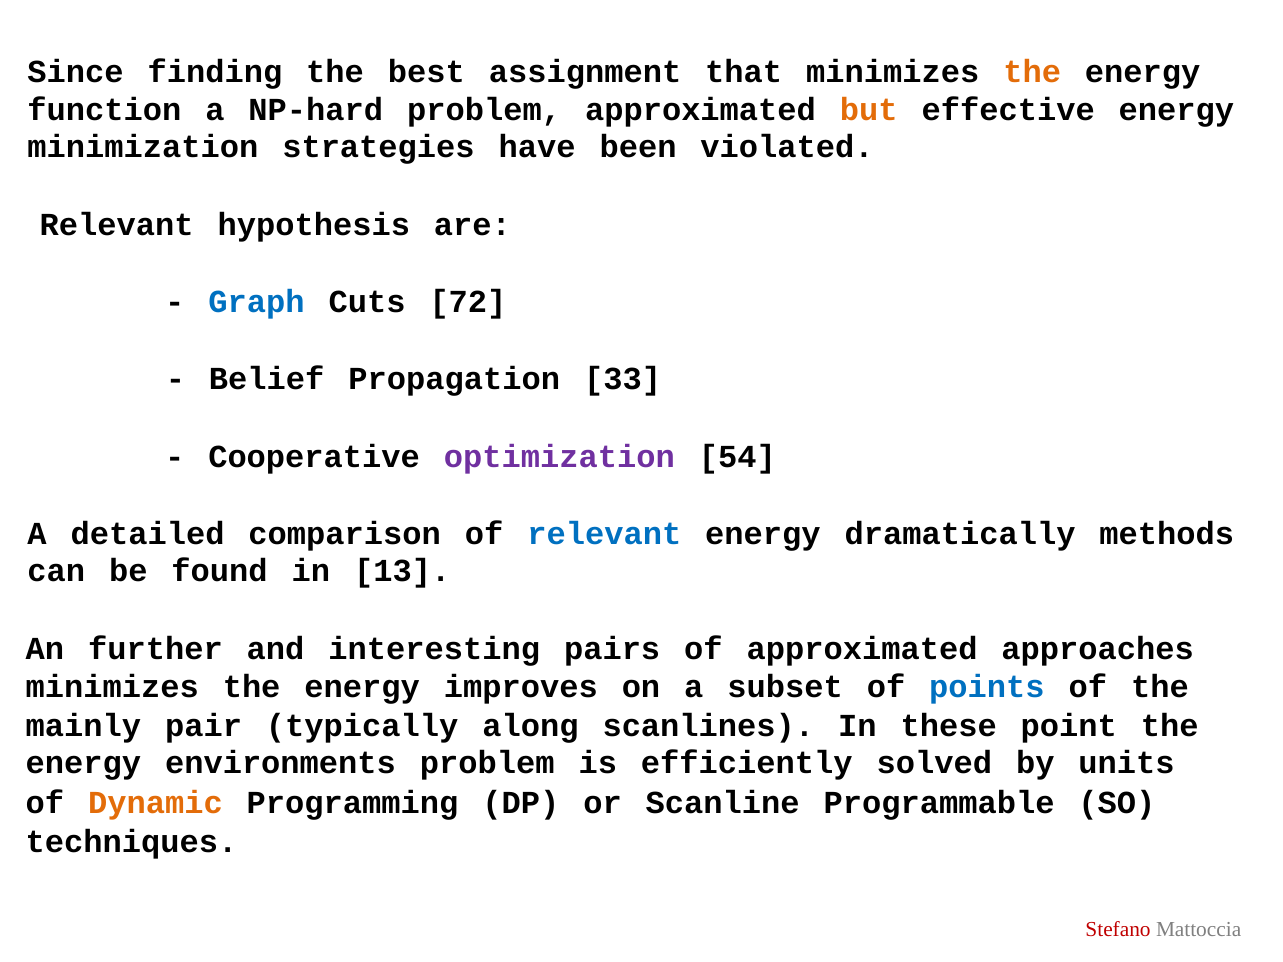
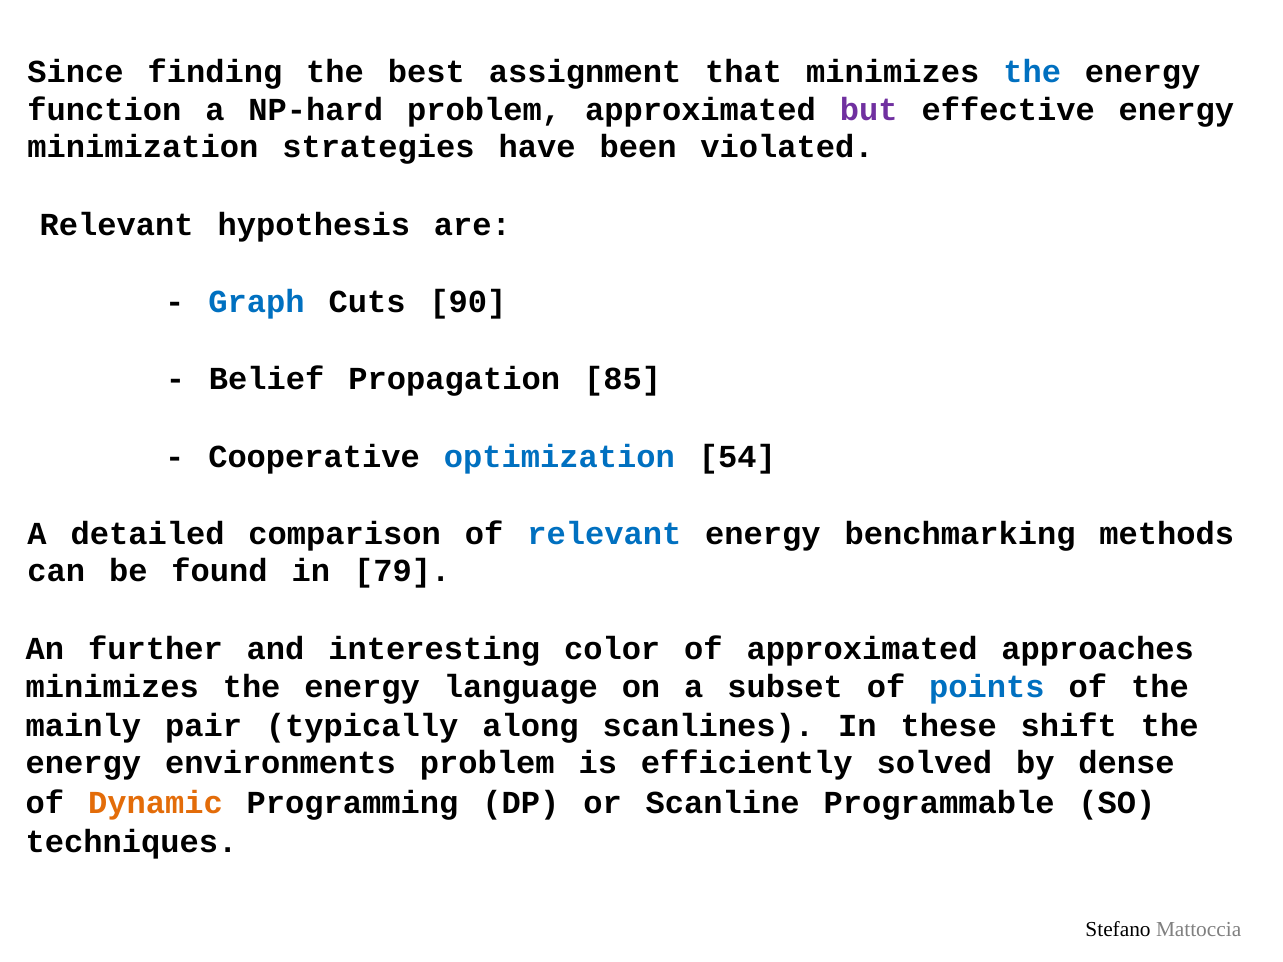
the at (1032, 72) colour: orange -> blue
but colour: orange -> purple
72: 72 -> 90
33: 33 -> 85
optimization colour: purple -> blue
dramatically: dramatically -> benchmarking
13: 13 -> 79
pairs: pairs -> color
improves: improves -> language
point: point -> shift
units: units -> dense
Stefano colour: red -> black
